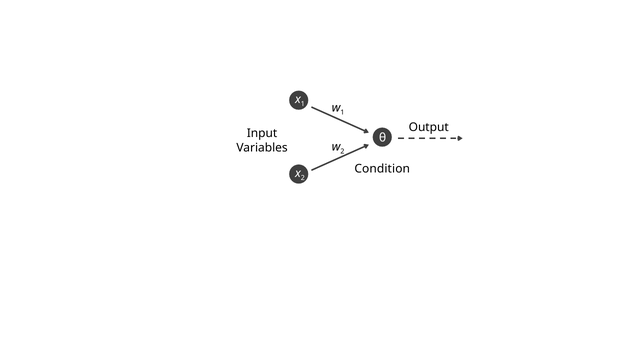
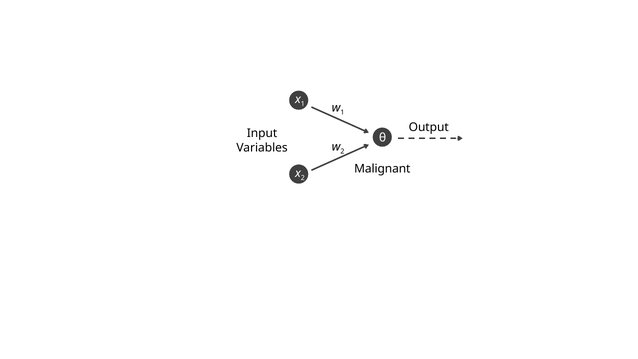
Condition: Condition -> Malignant
